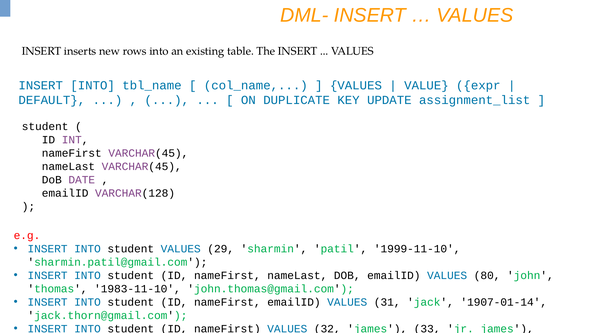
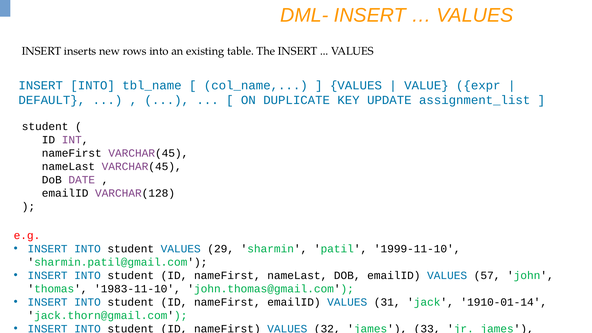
80: 80 -> 57
1907-01-14: 1907-01-14 -> 1910-01-14
